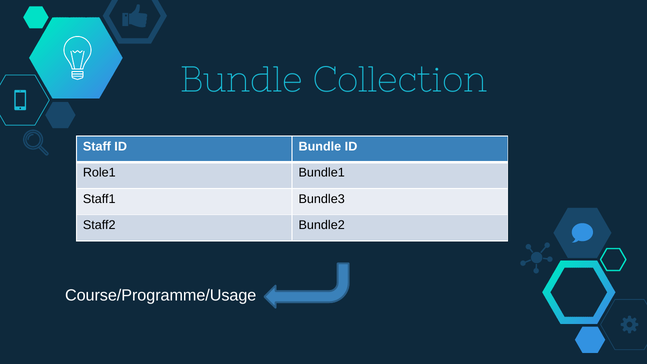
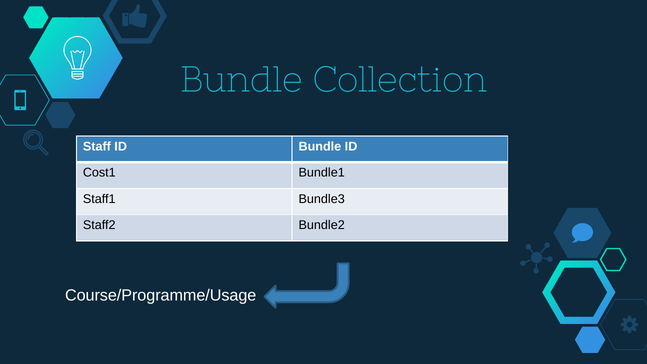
Role1: Role1 -> Cost1
